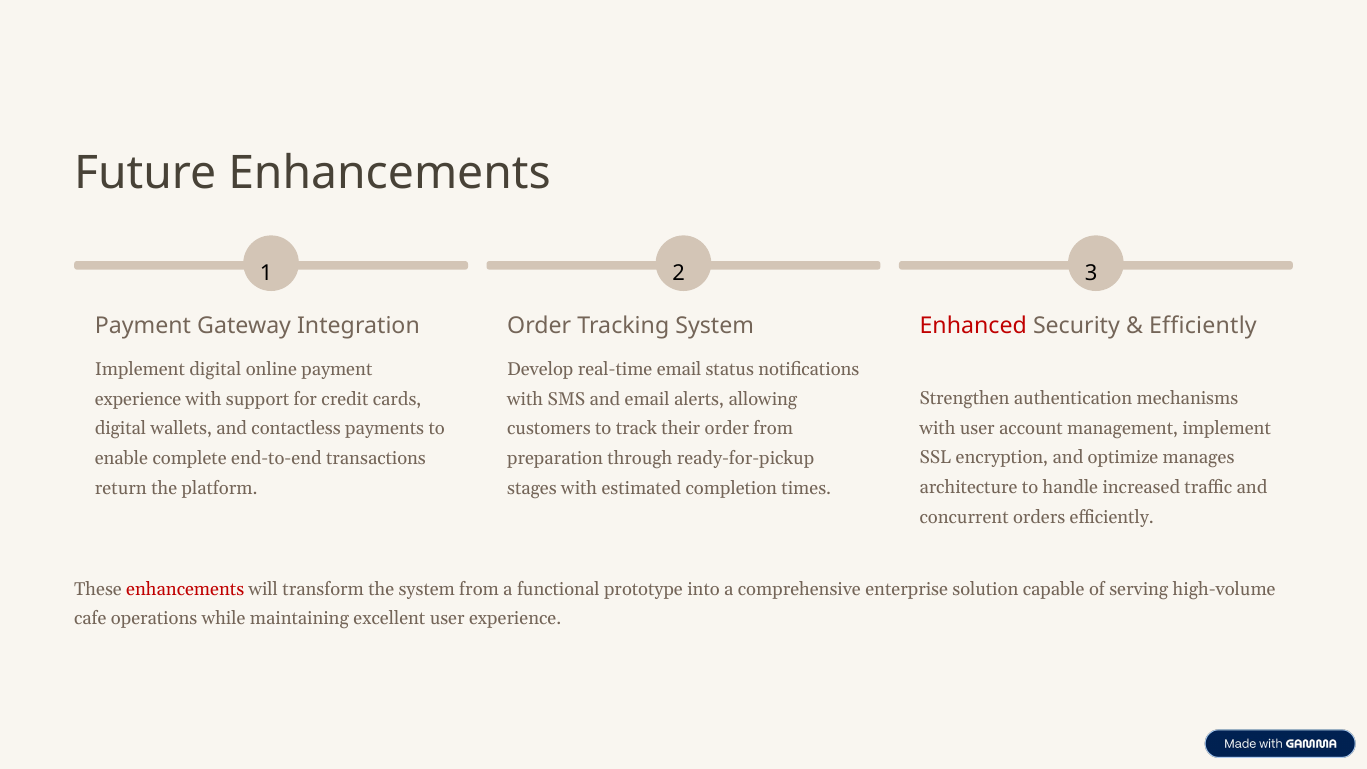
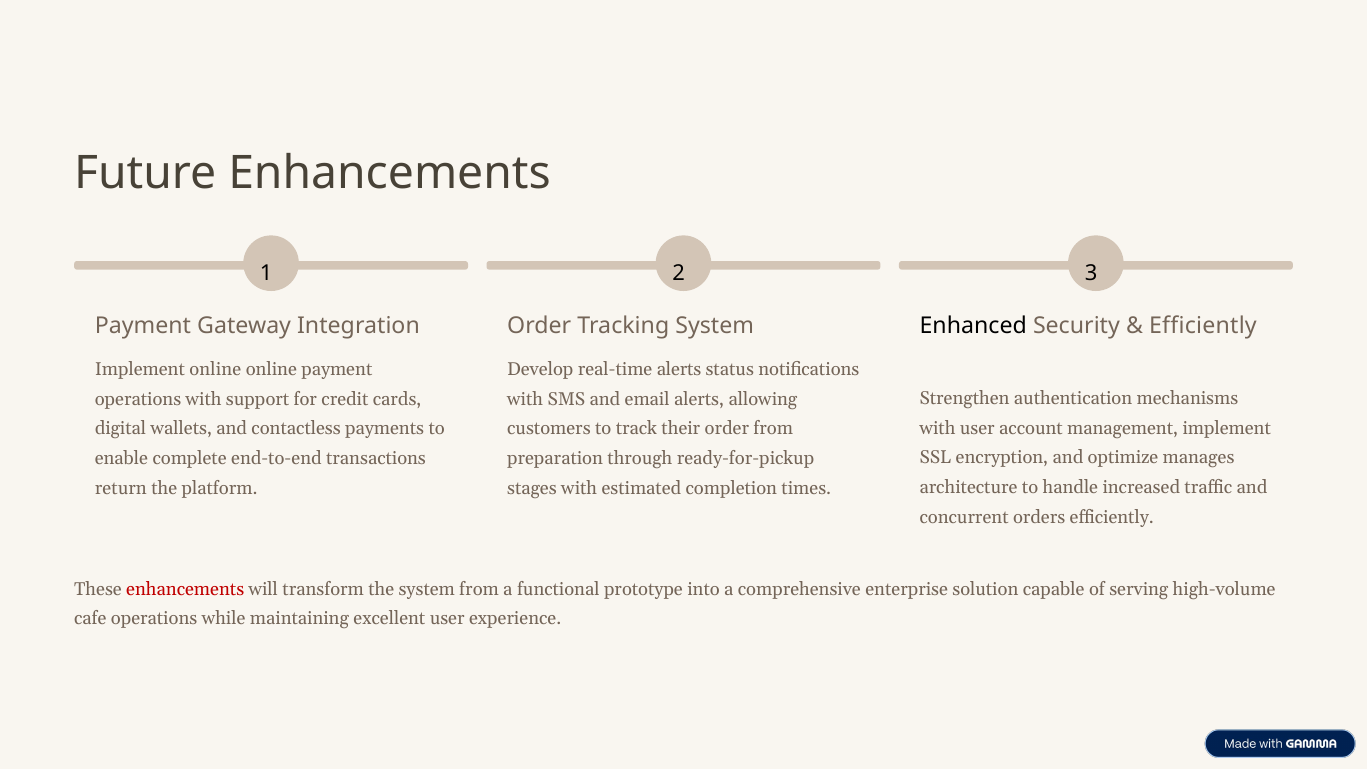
Enhanced colour: red -> black
Implement digital: digital -> online
real-time email: email -> alerts
experience at (138, 399): experience -> operations
